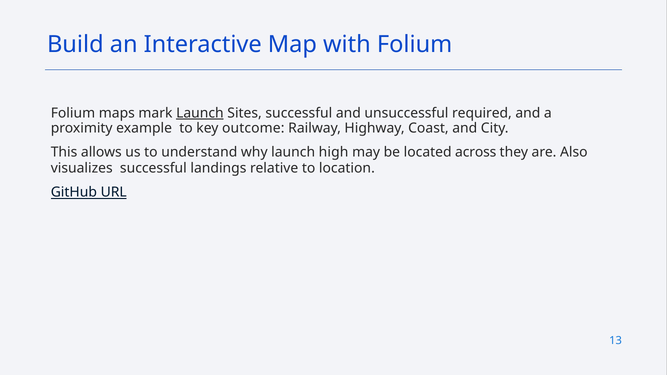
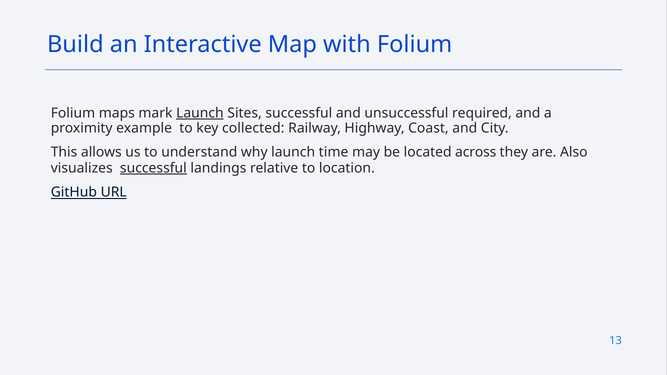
outcome: outcome -> collected
high: high -> time
successful at (153, 168) underline: none -> present
